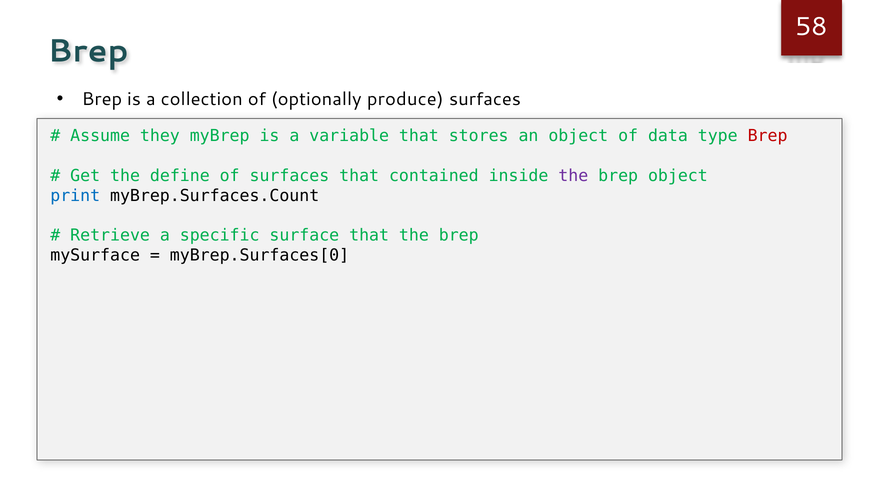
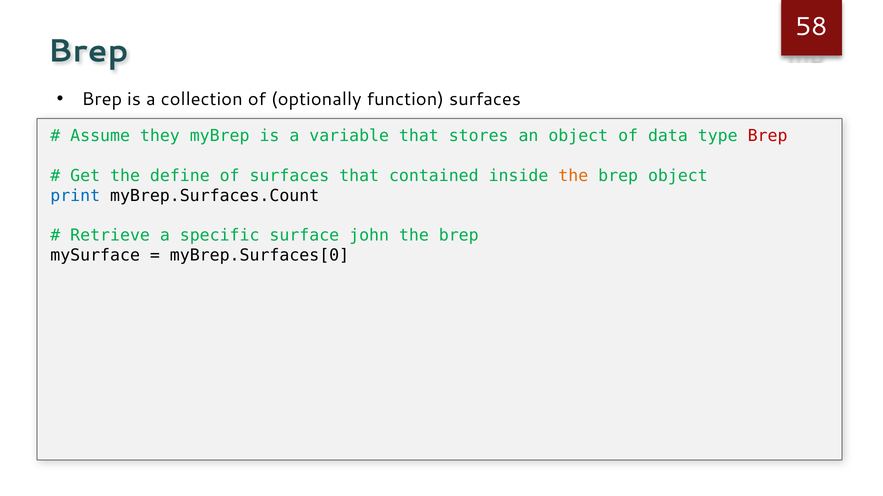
produce: produce -> function
the at (573, 176) colour: purple -> orange
surface that: that -> john
